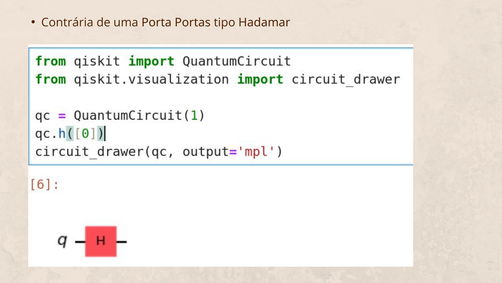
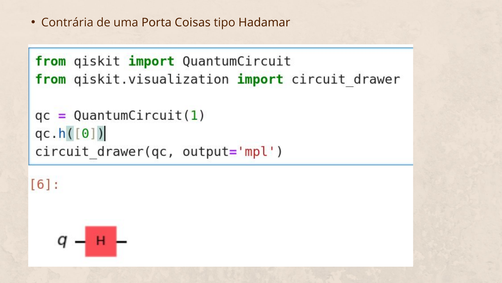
Portas: Portas -> Coisas
